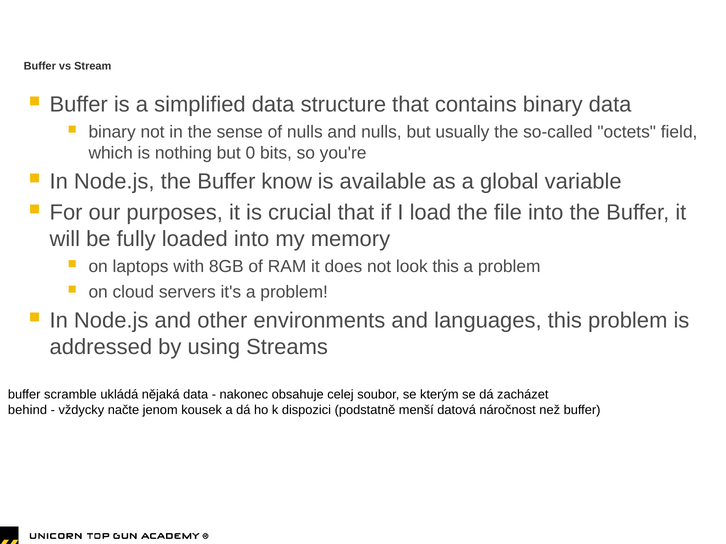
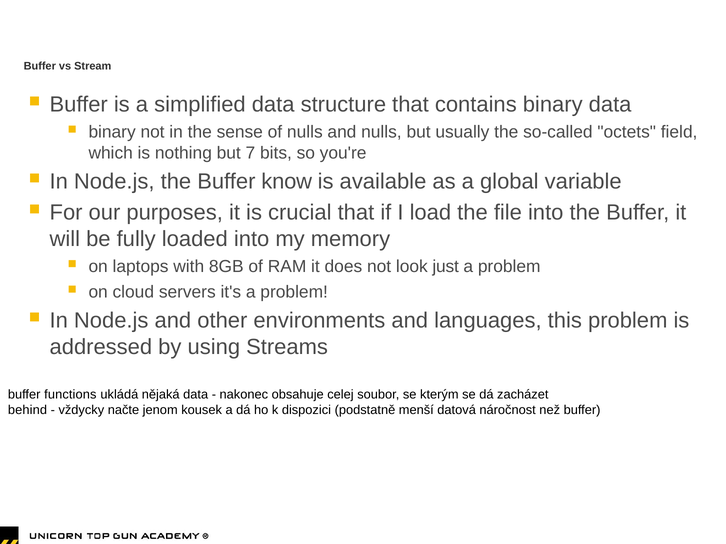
0: 0 -> 7
look this: this -> just
scramble: scramble -> functions
